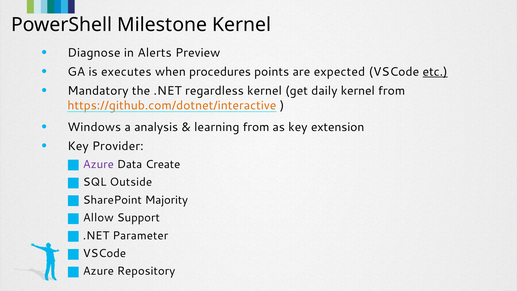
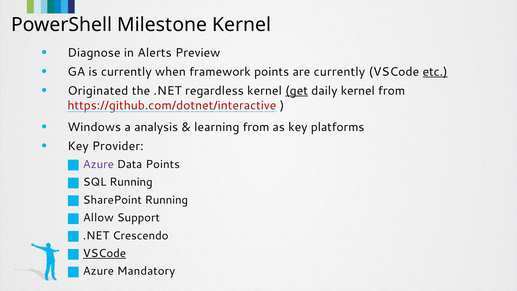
is executes: executes -> currently
procedures: procedures -> framework
are expected: expected -> currently
Mandatory: Mandatory -> Originated
get underline: none -> present
https://github.com/dotnet/interactive colour: orange -> red
extension: extension -> platforms
Data Create: Create -> Points
SQL Outside: Outside -> Running
SharePoint Majority: Majority -> Running
Parameter: Parameter -> Crescendo
VSCode at (104, 253) underline: none -> present
Repository: Repository -> Mandatory
